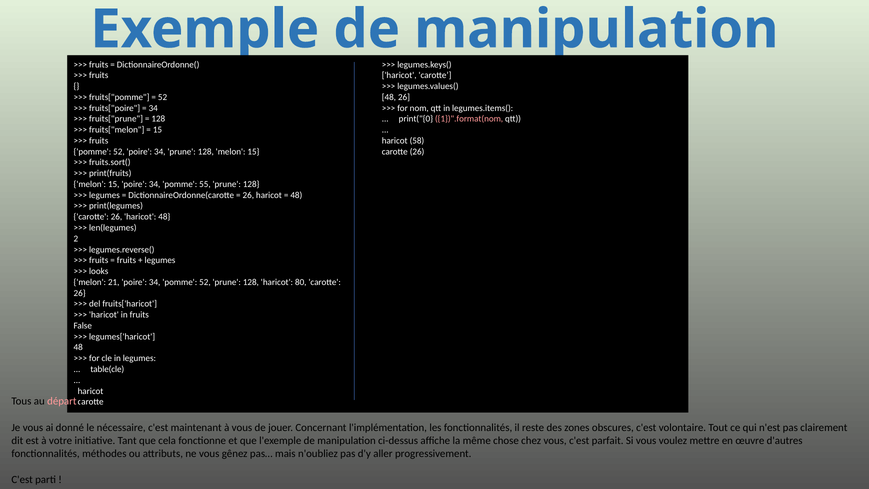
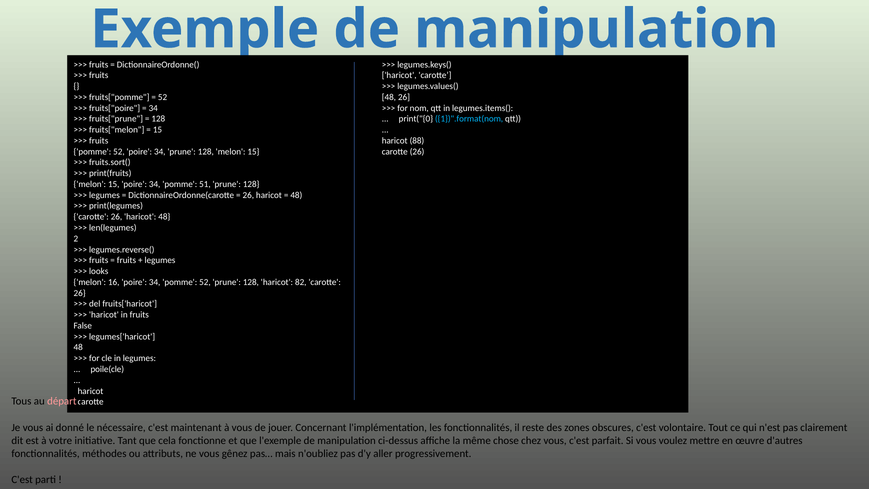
1})".format(nom colour: pink -> light blue
58: 58 -> 88
55: 55 -> 51
21: 21 -> 16
80: 80 -> 82
table(cle: table(cle -> poile(cle
